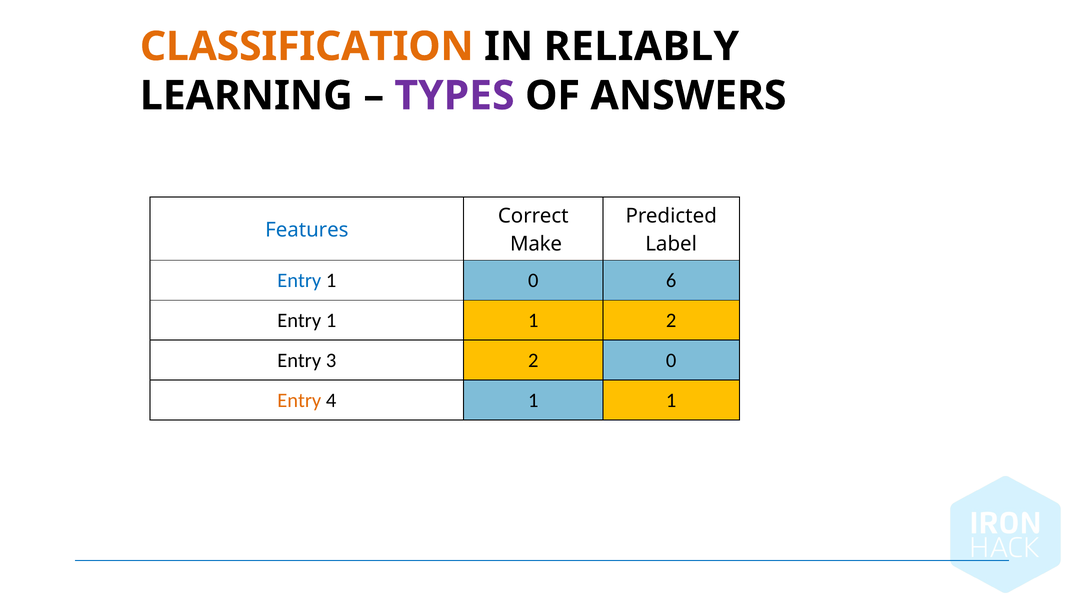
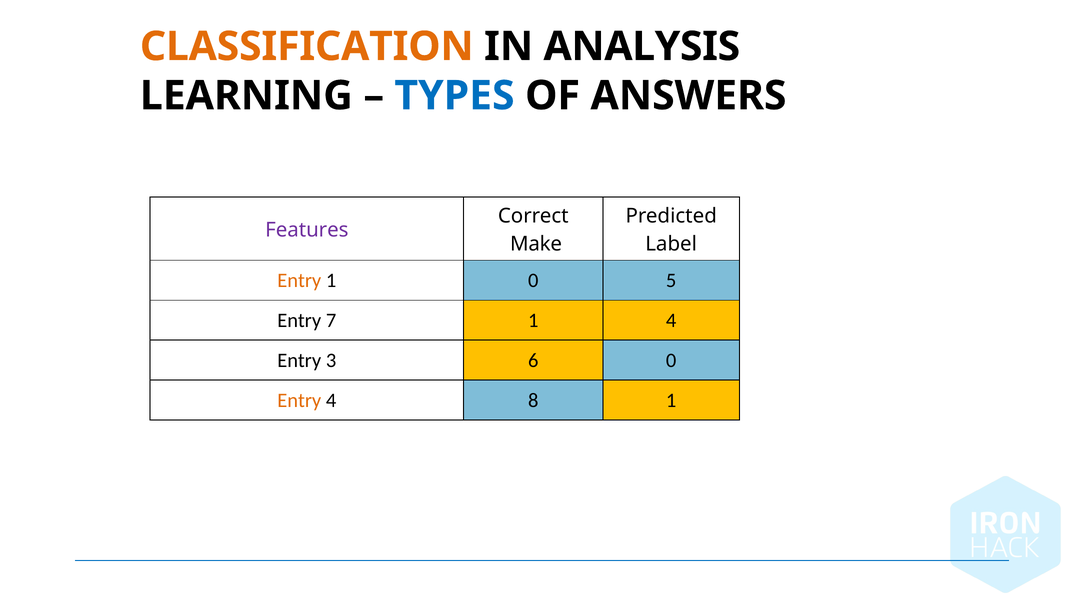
RELIABLY: RELIABLY -> ANALYSIS
TYPES colour: purple -> blue
Features colour: blue -> purple
Entry at (299, 280) colour: blue -> orange
6: 6 -> 5
1 at (331, 320): 1 -> 7
1 2: 2 -> 4
3 2: 2 -> 6
4 1: 1 -> 8
